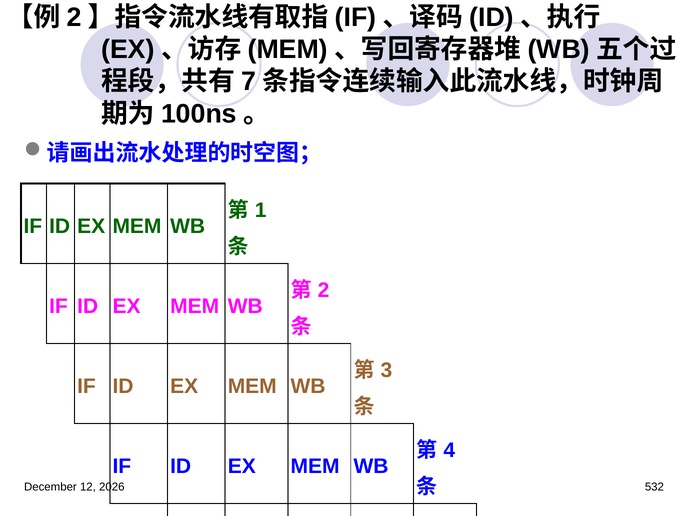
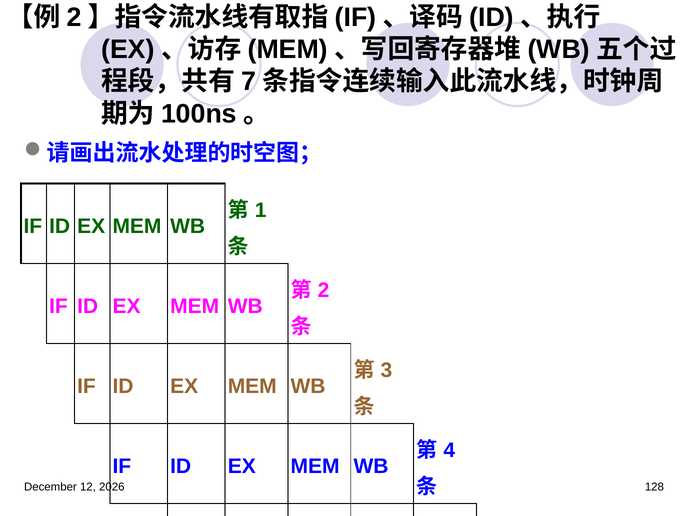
532: 532 -> 128
